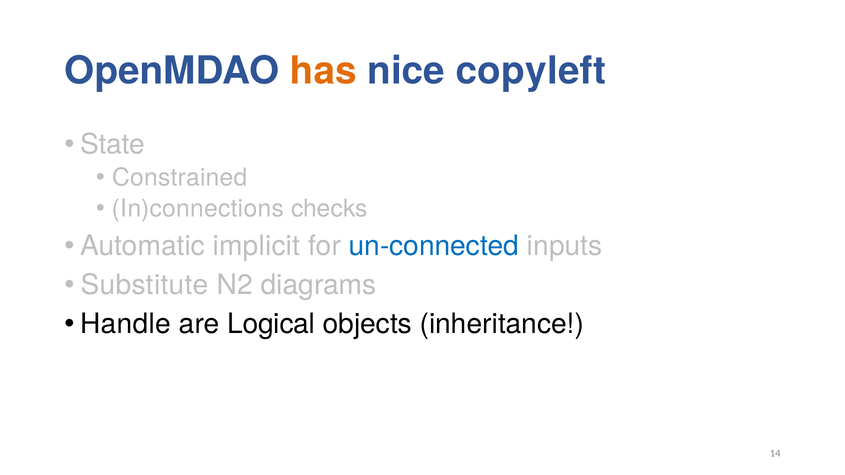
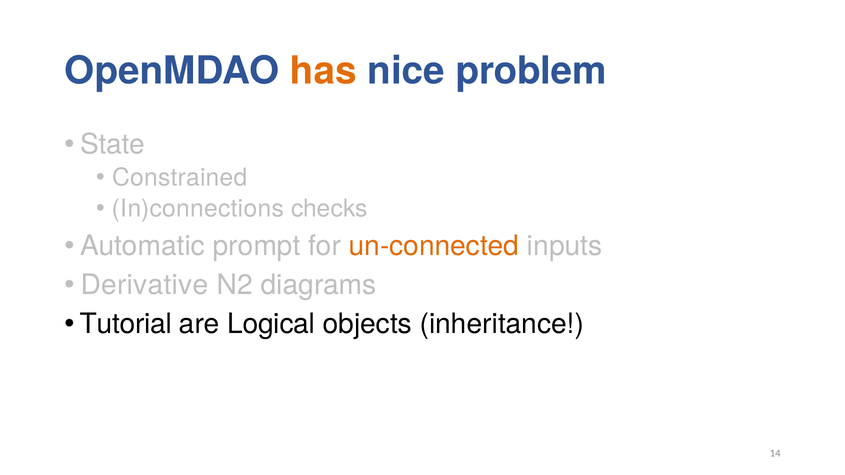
copyleft: copyleft -> problem
implicit: implicit -> prompt
un-connected colour: blue -> orange
Substitute: Substitute -> Derivative
Handle: Handle -> Tutorial
